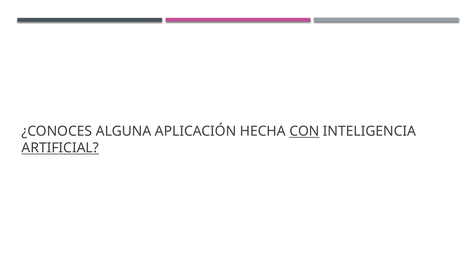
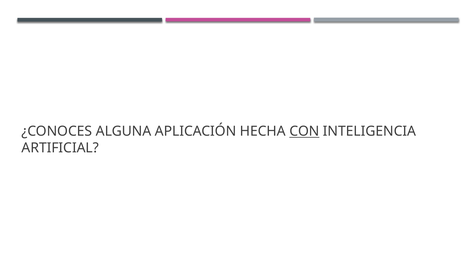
ARTIFICIAL underline: present -> none
